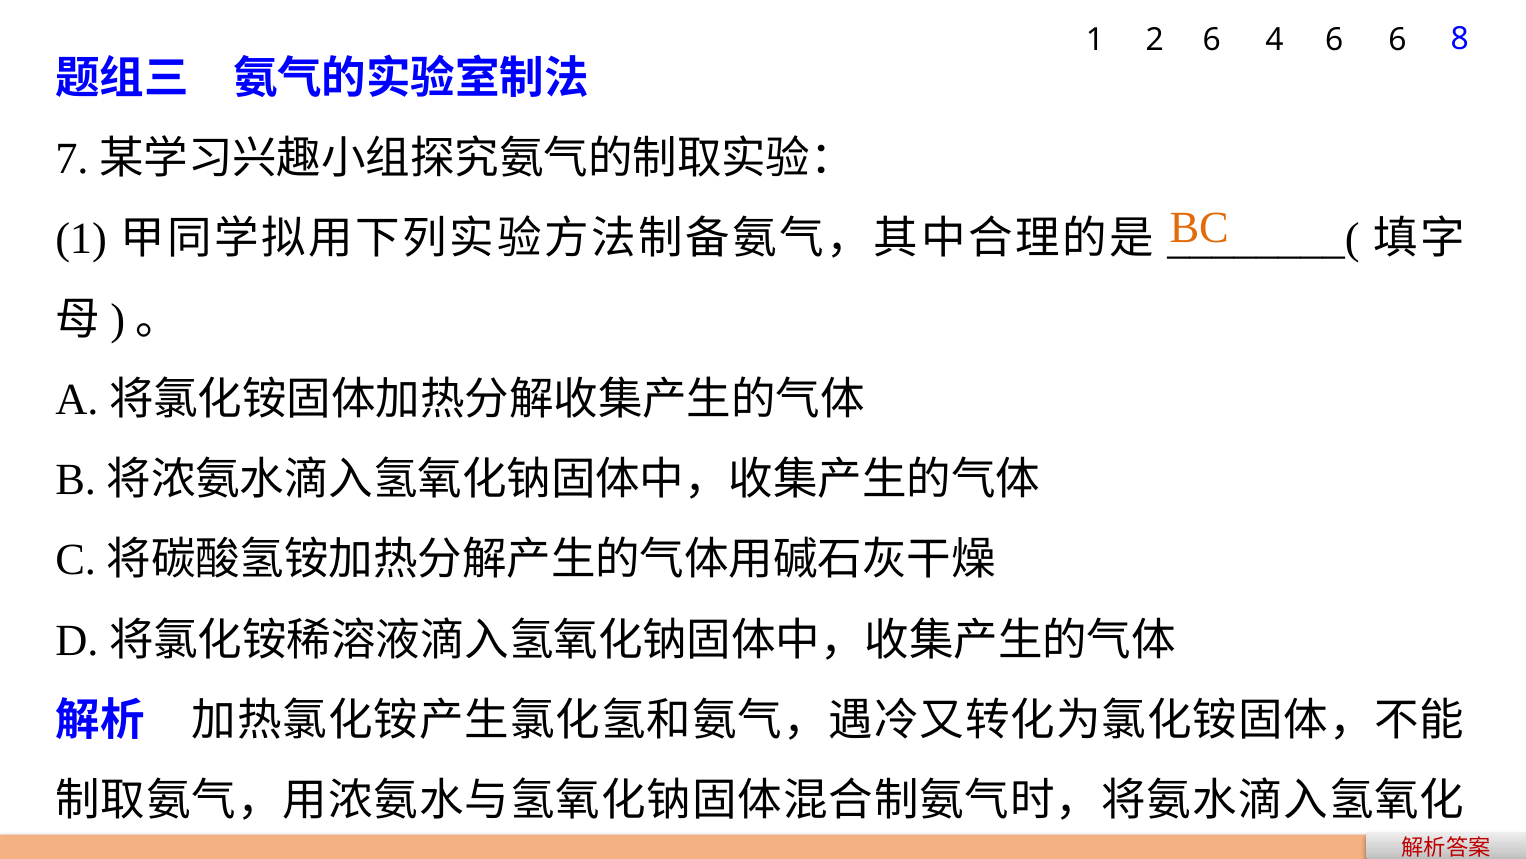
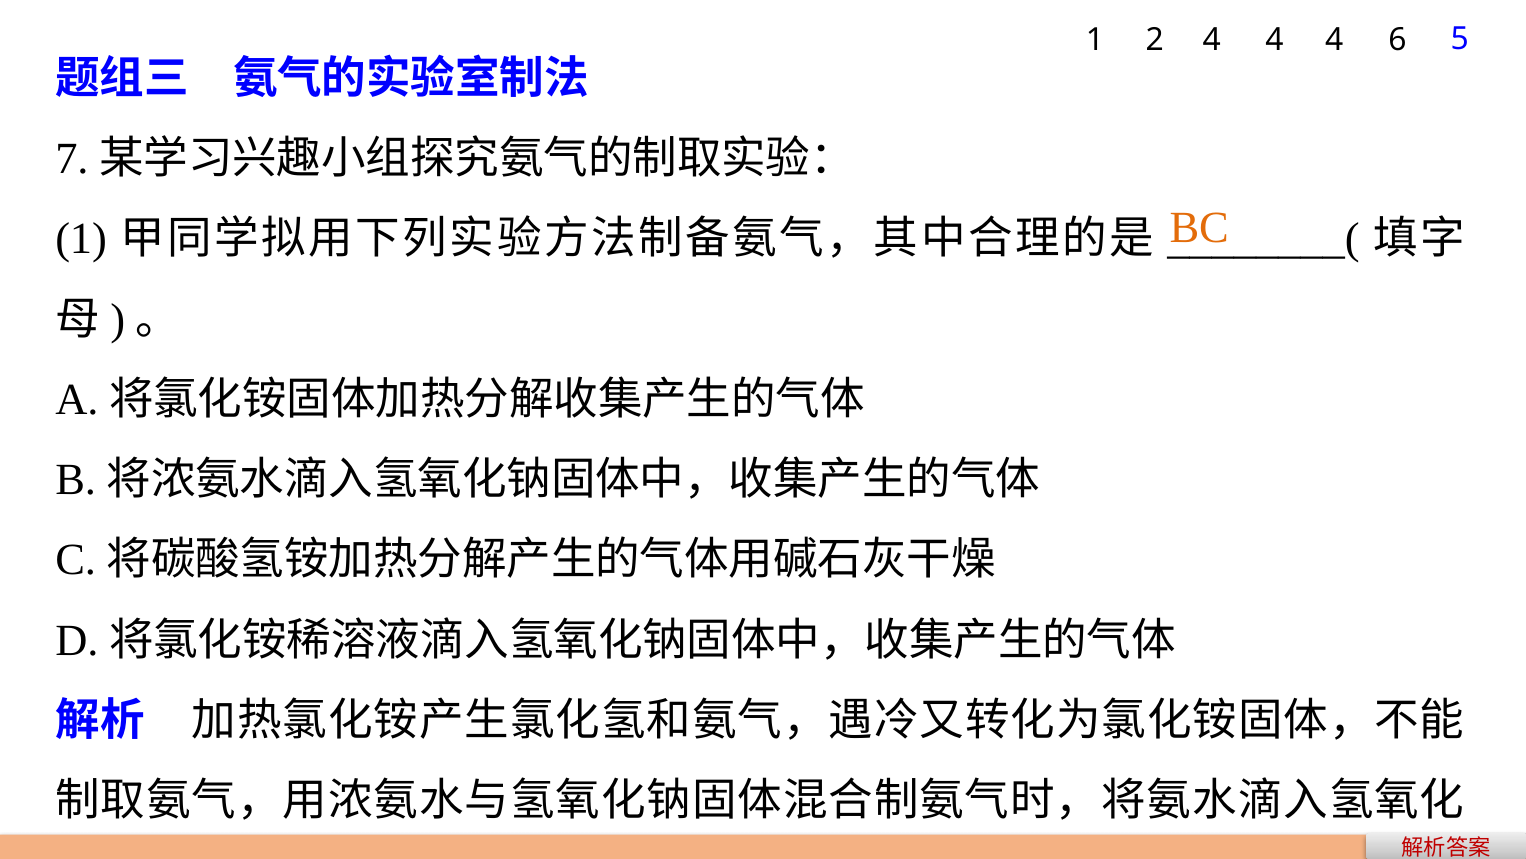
2 6: 6 -> 4
6 at (1334, 40): 6 -> 4
8: 8 -> 5
